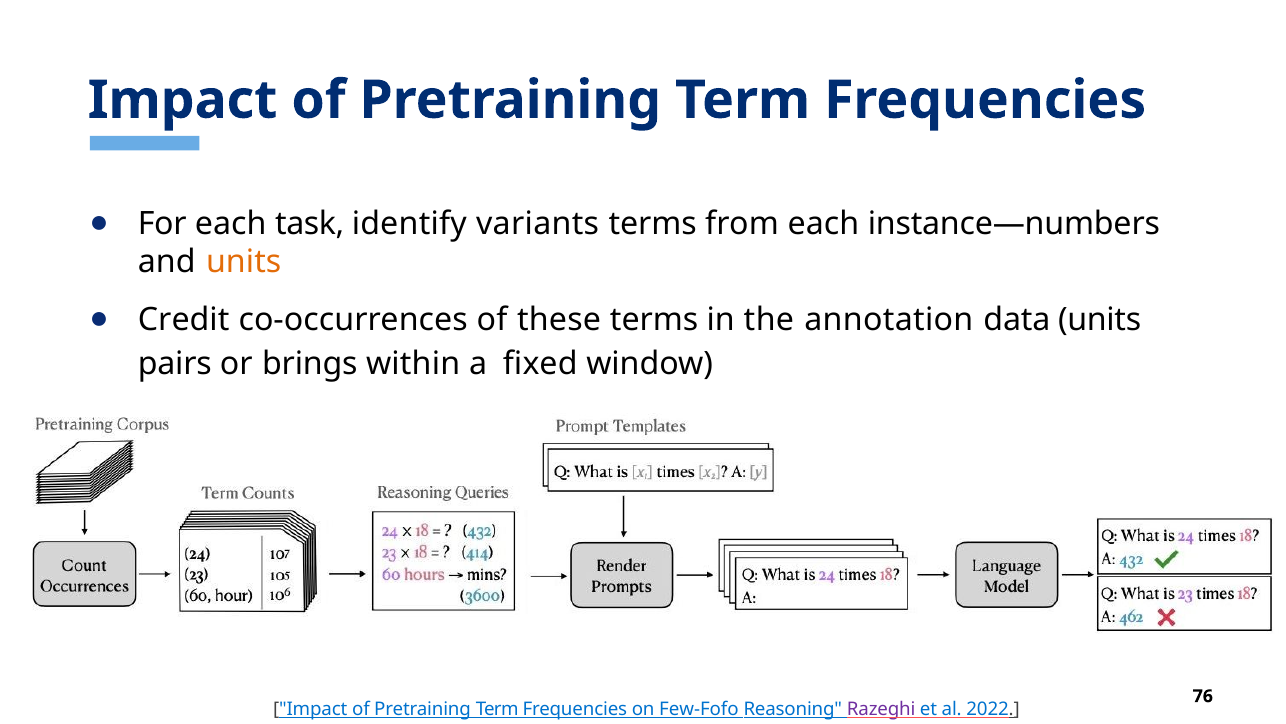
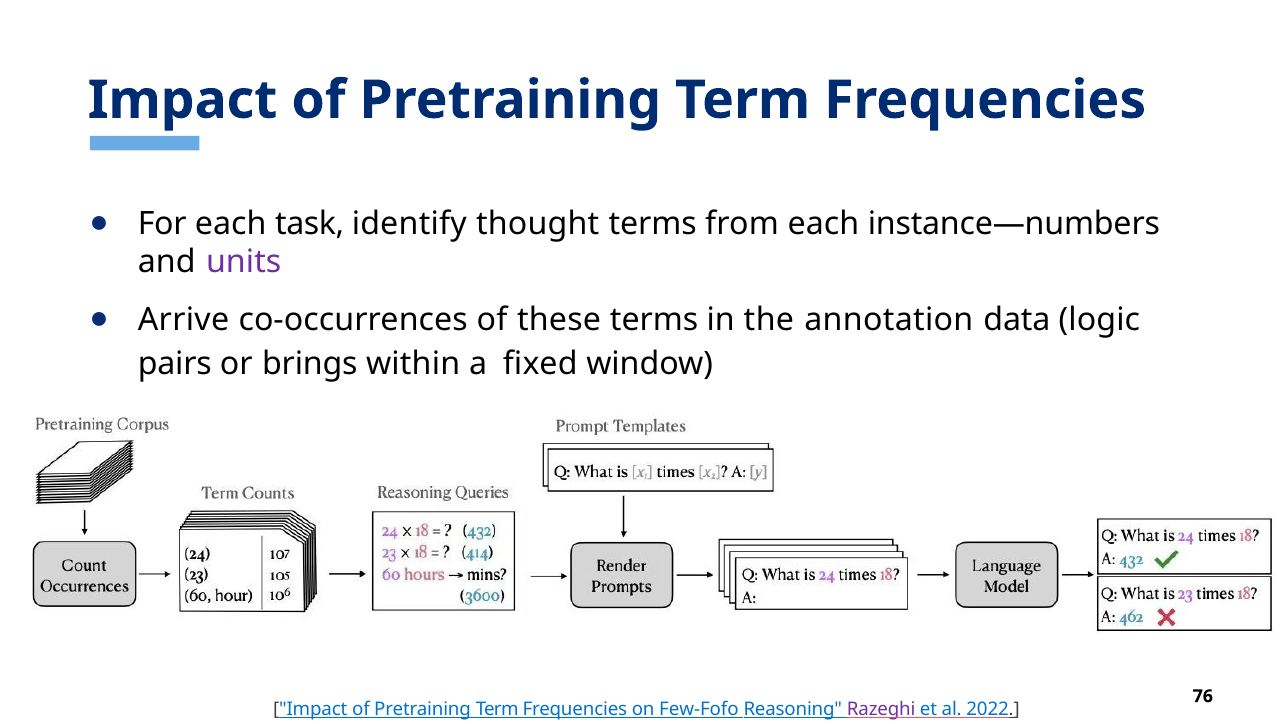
variants: variants -> thought
units at (244, 262) colour: orange -> purple
Credit: Credit -> Arrive
data units: units -> logic
